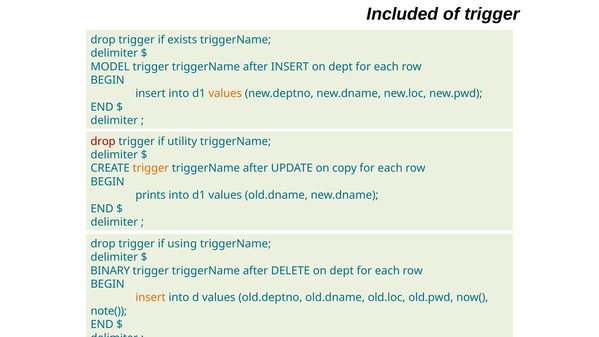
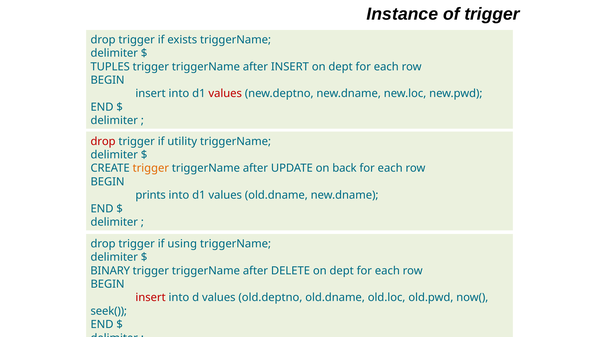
Included: Included -> Instance
MODEL: MODEL -> TUPLES
values at (225, 94) colour: orange -> red
copy: copy -> back
insert at (151, 298) colour: orange -> red
note(: note( -> seek(
